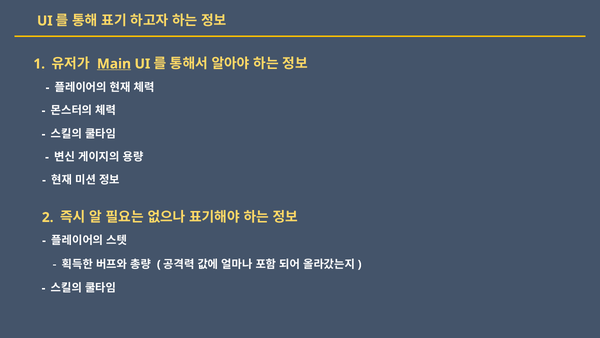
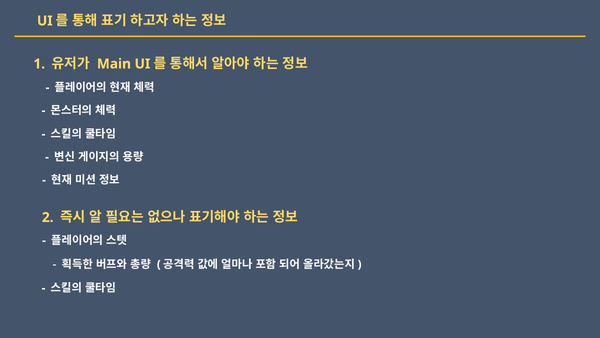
Main underline: present -> none
